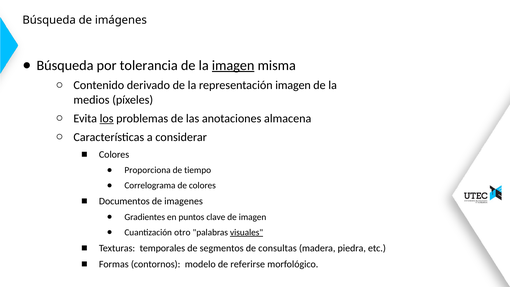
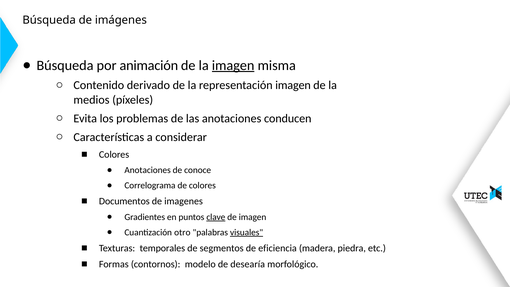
tolerancia: tolerancia -> animación
los underline: present -> none
almacena: almacena -> conducen
Proporciona at (148, 170): Proporciona -> Anotaciones
tiempo: tiempo -> conoce
clave underline: none -> present
consultas: consultas -> eficiencia
referirse: referirse -> desearía
